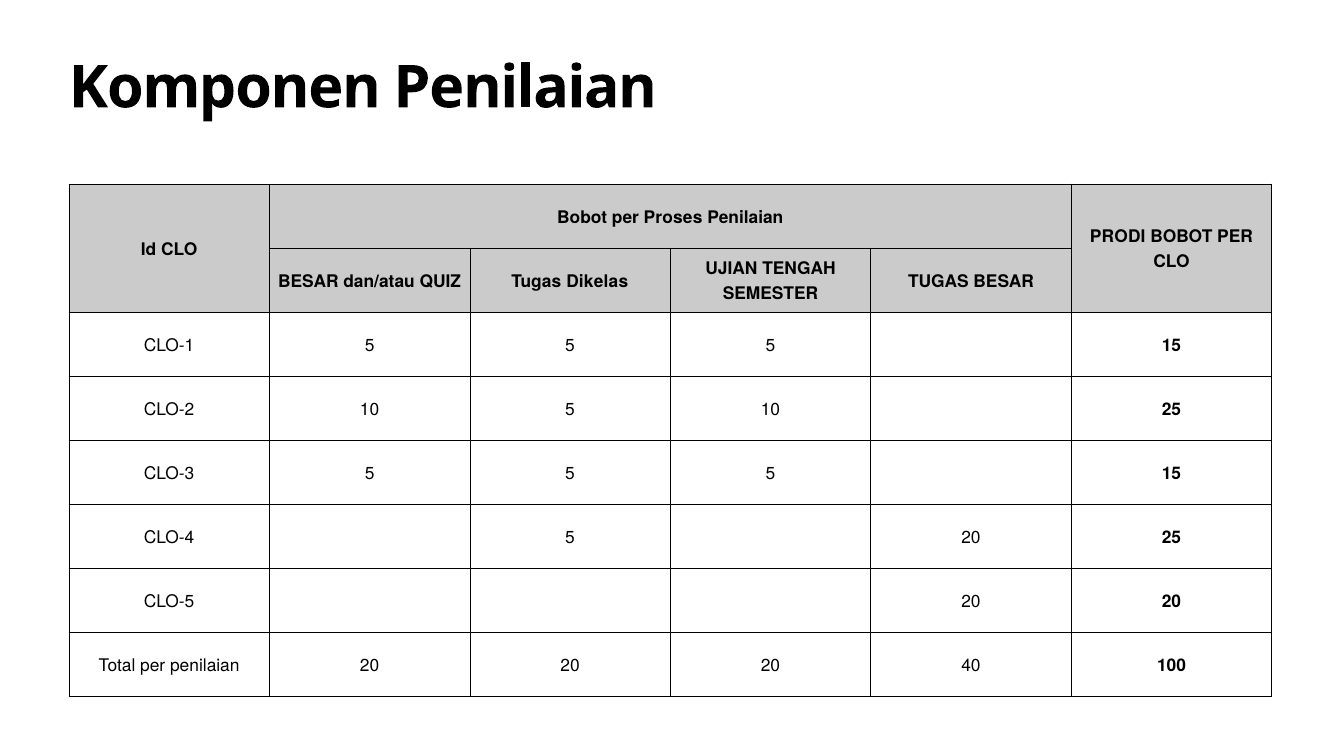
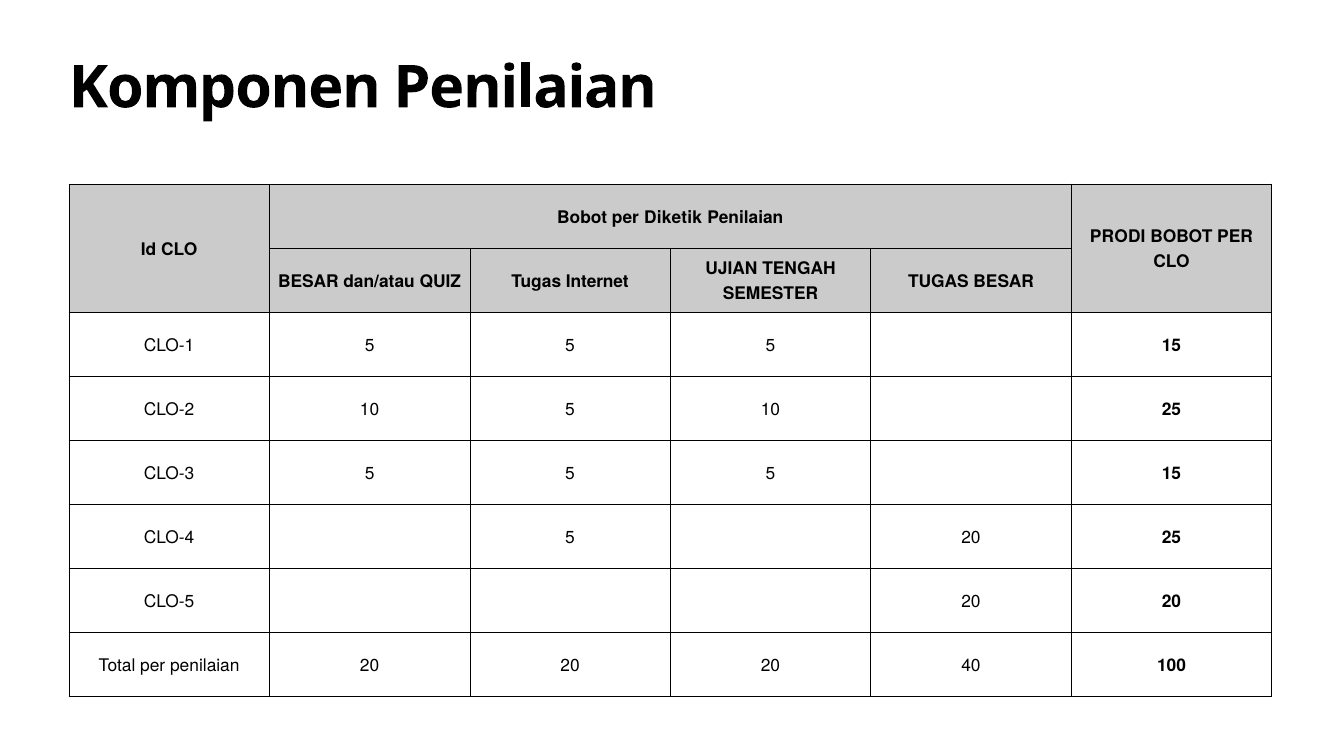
Proses: Proses -> Diketik
Dikelas: Dikelas -> Internet
